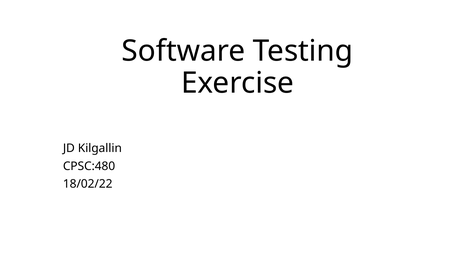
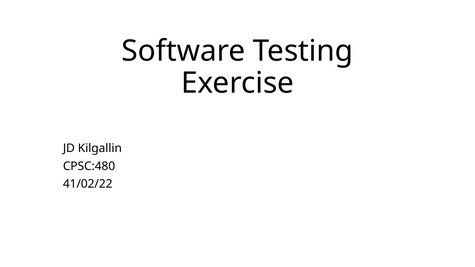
18/02/22: 18/02/22 -> 41/02/22
